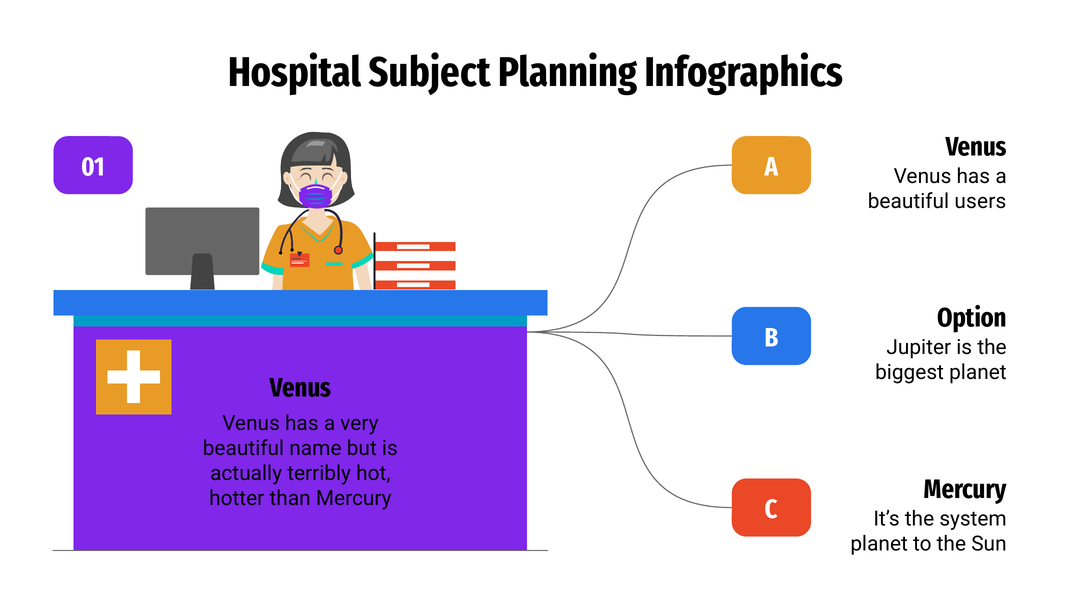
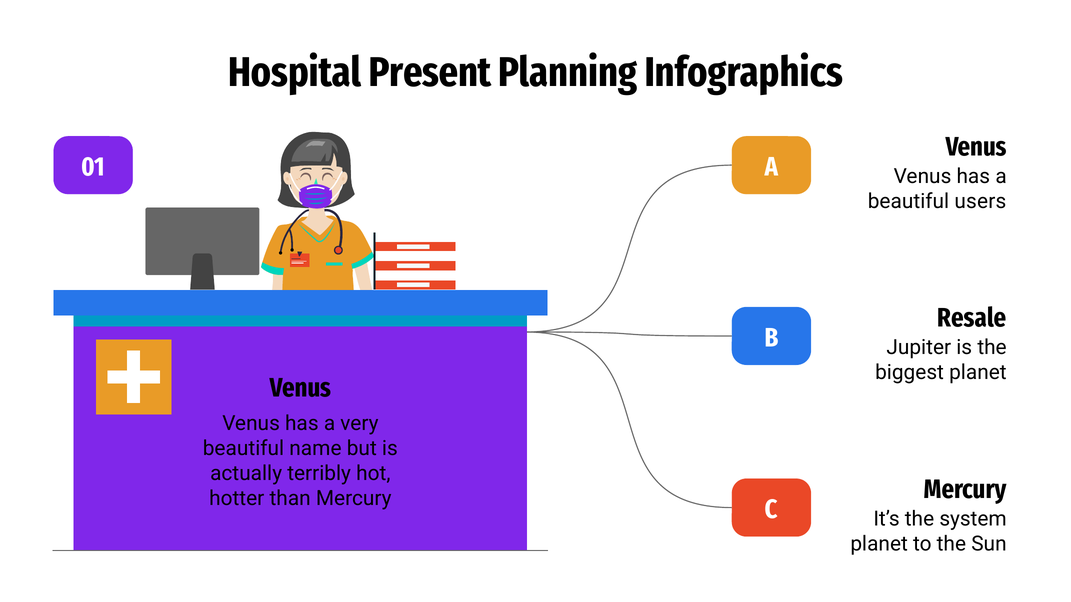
Subject: Subject -> Present
Option: Option -> Resale
